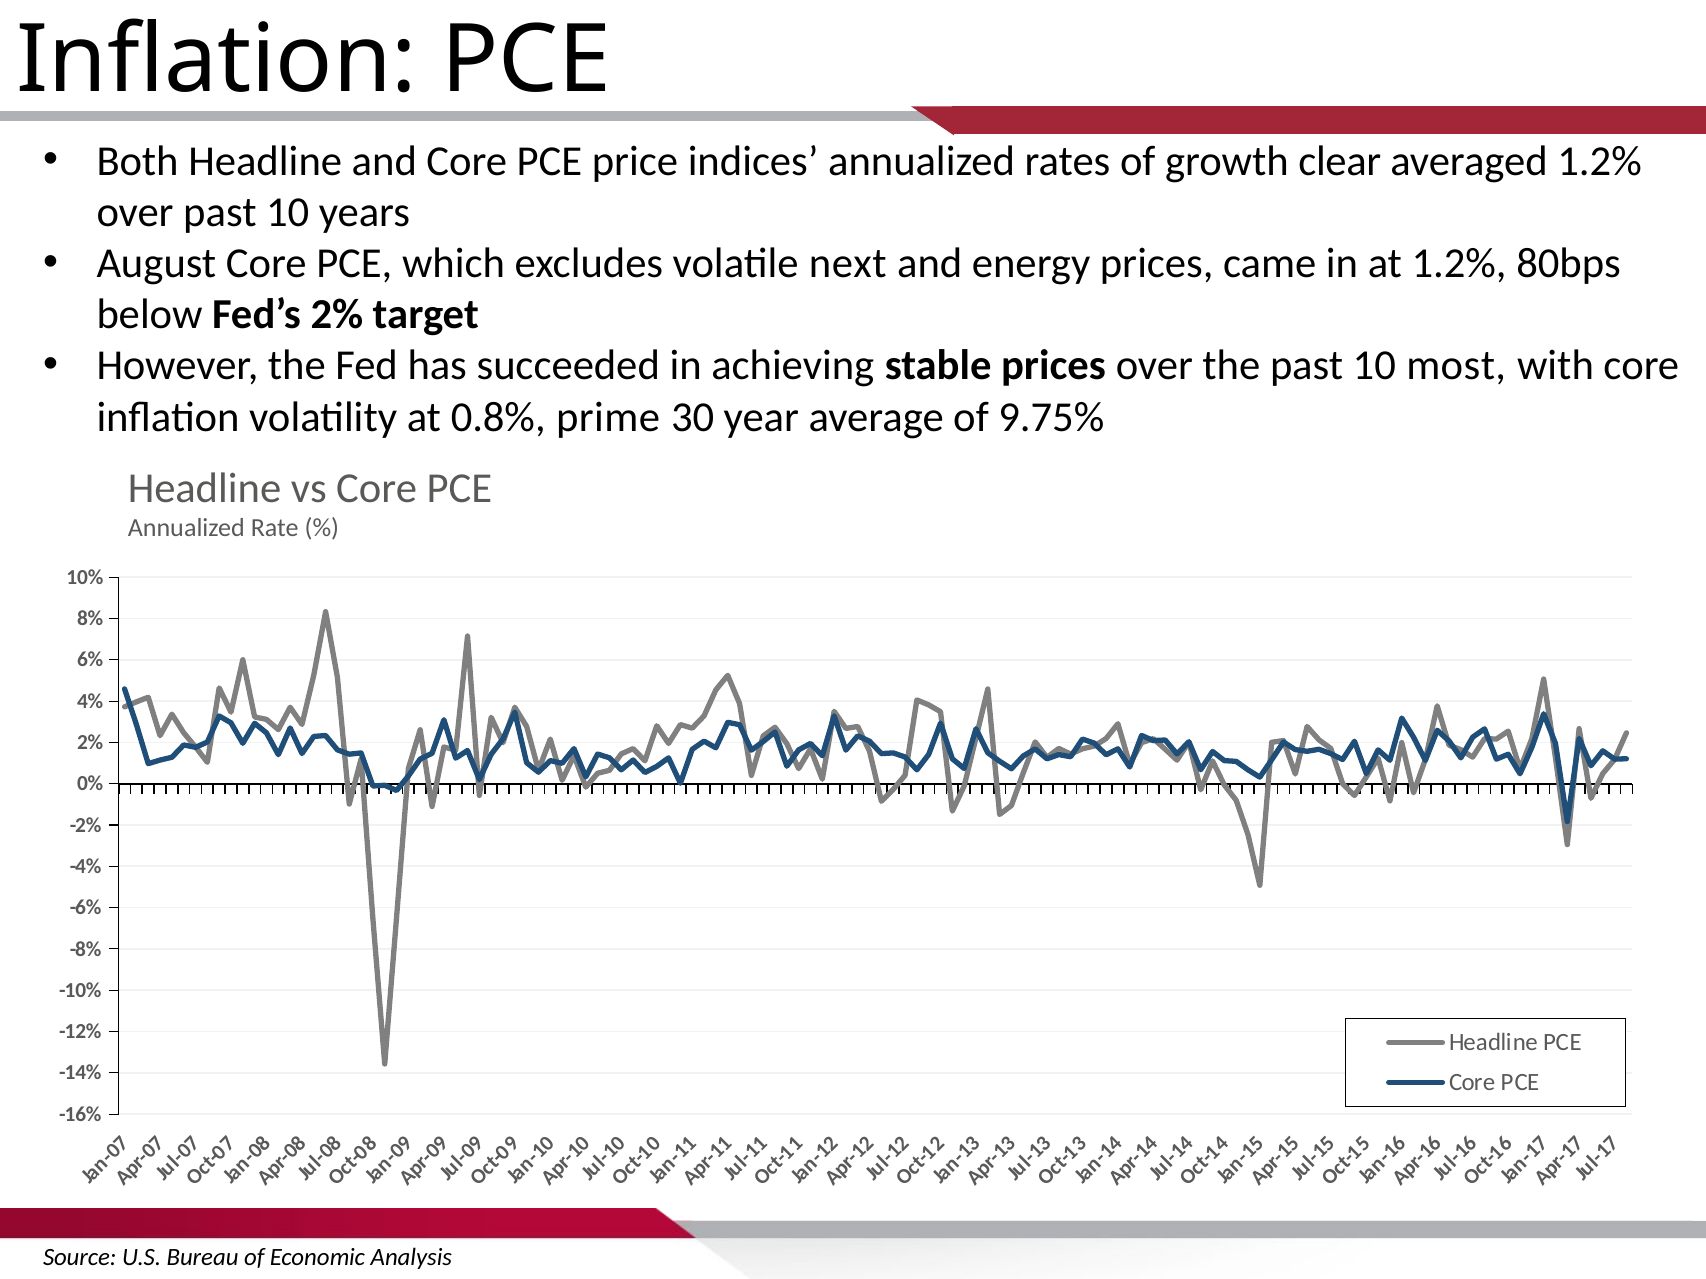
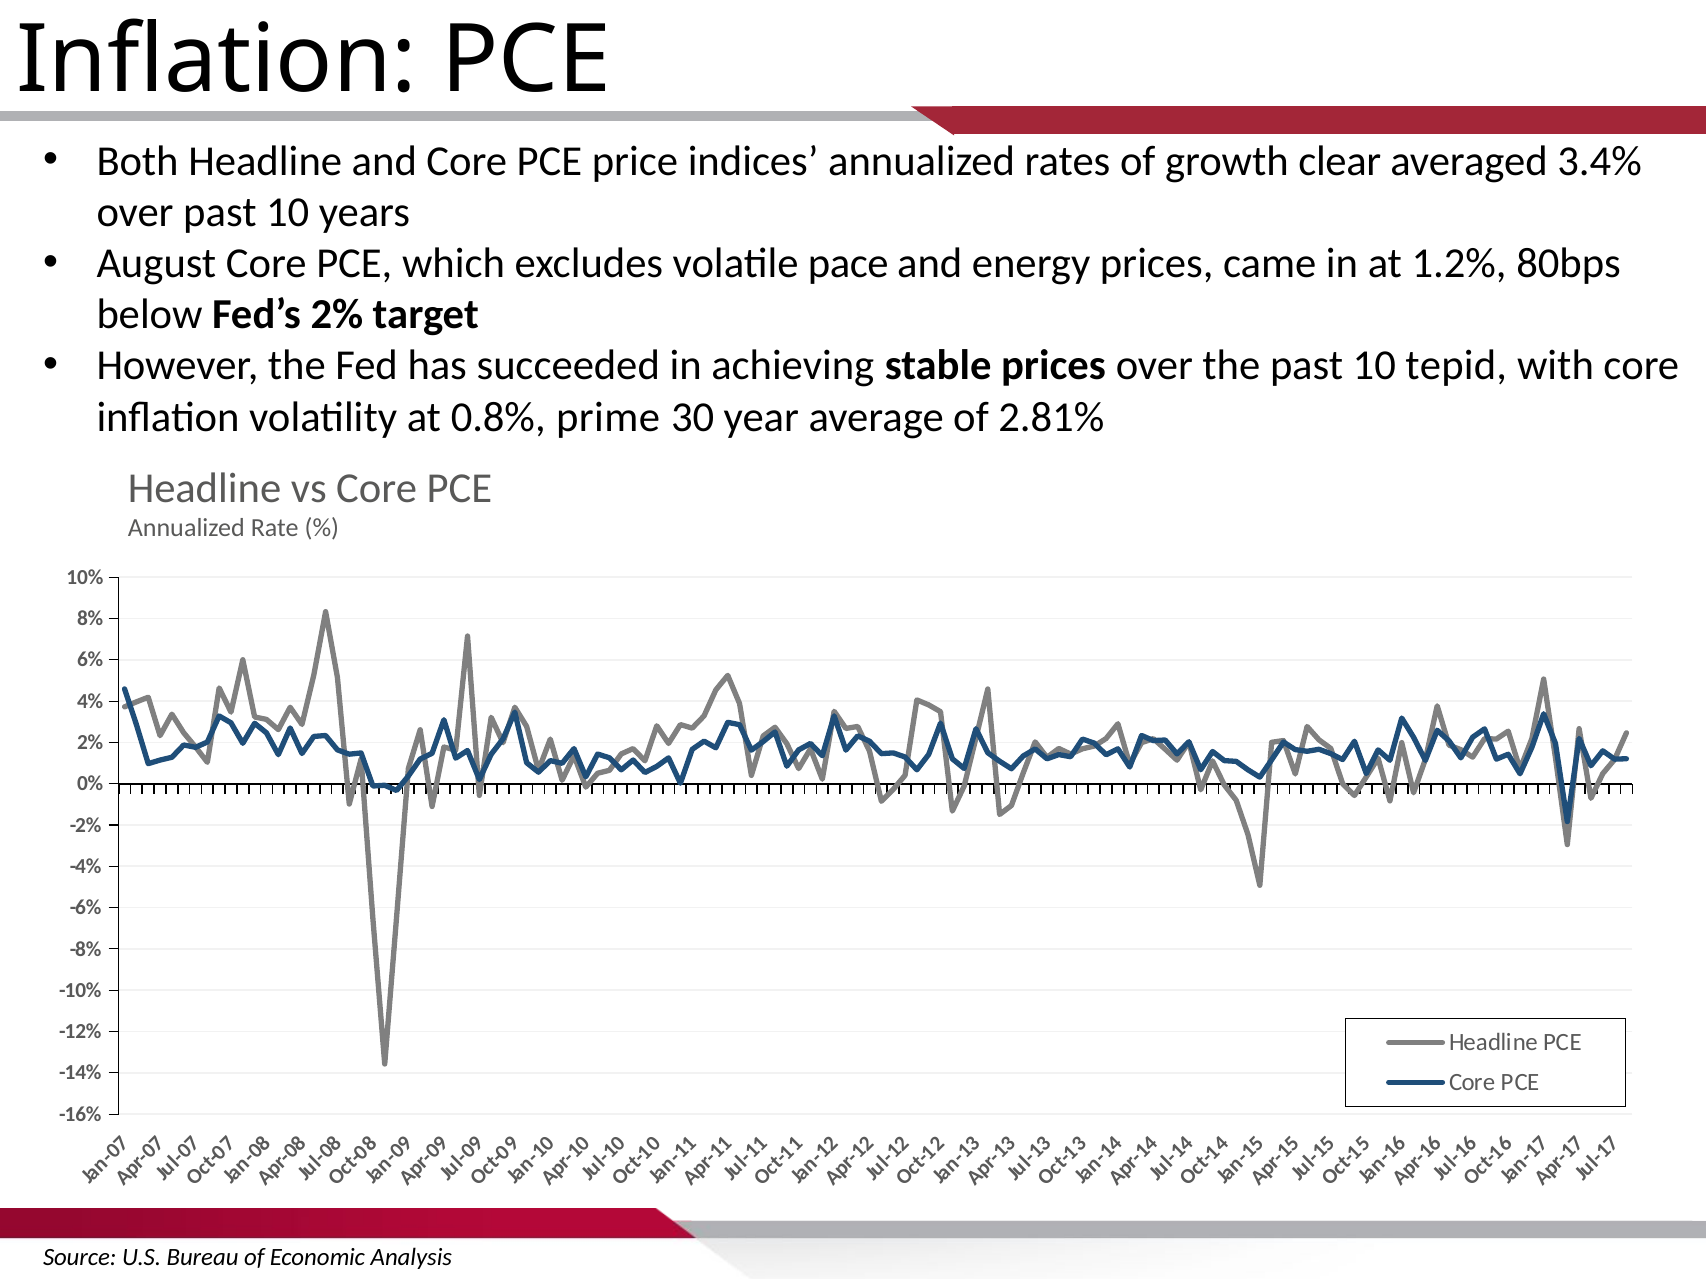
averaged 1.2%: 1.2% -> 3.4%
next: next -> pace
most: most -> tepid
9.75%: 9.75% -> 2.81%
